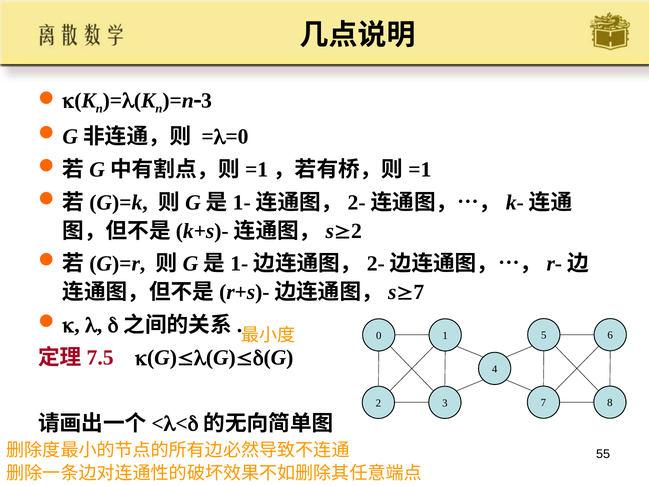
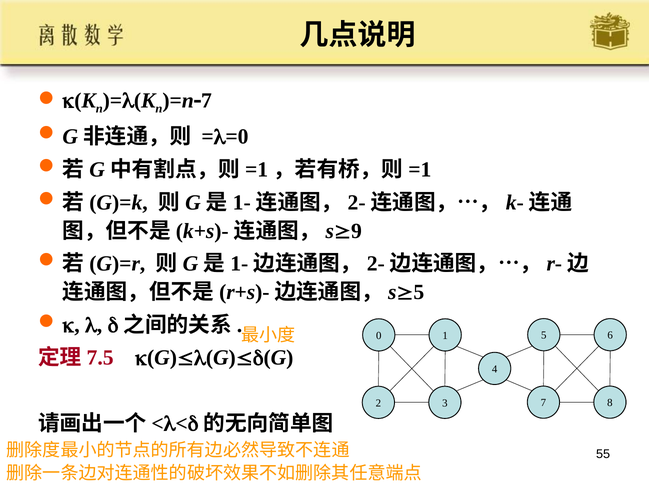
3 at (206, 101): 3 -> 7
2 at (356, 231): 2 -> 9
7 at (419, 293): 7 -> 5
